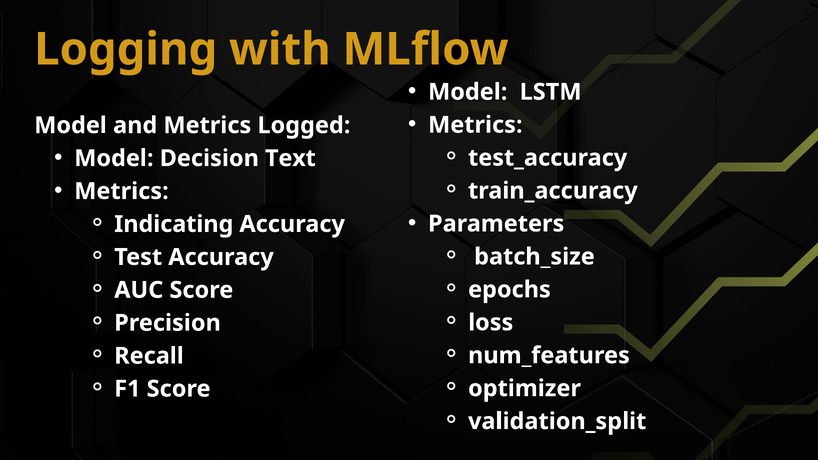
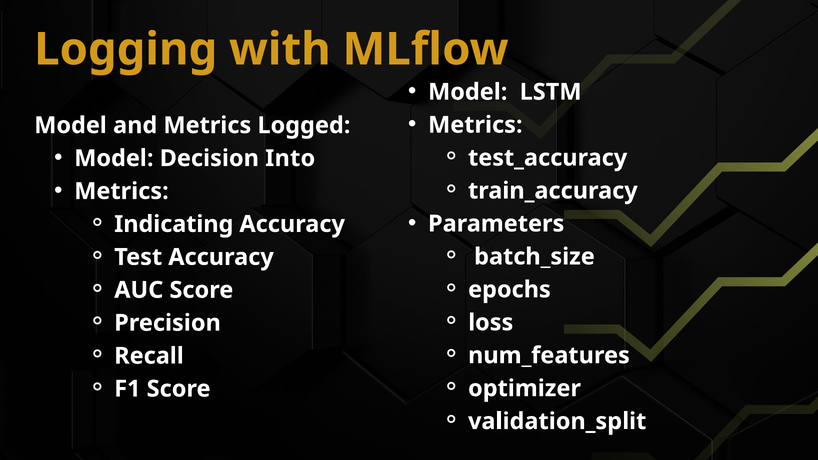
Text: Text -> Into
